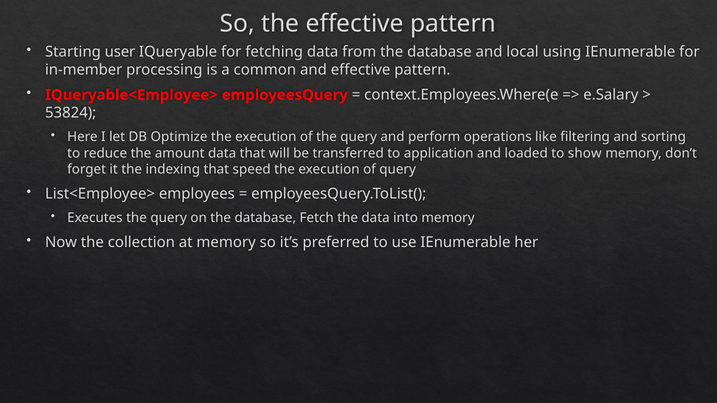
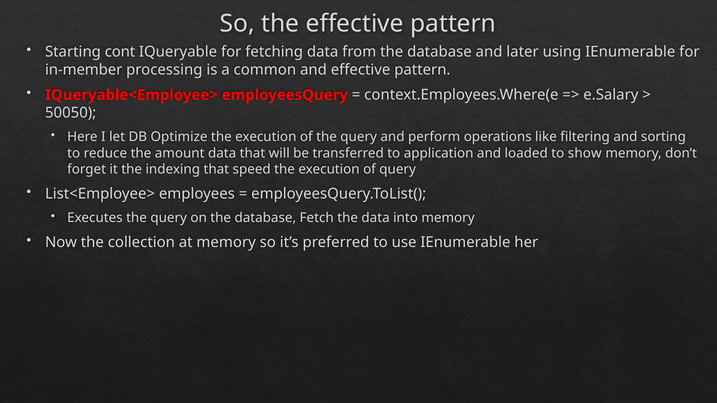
user: user -> cont
local: local -> later
53824: 53824 -> 50050
